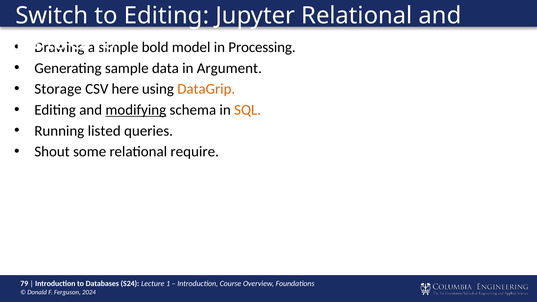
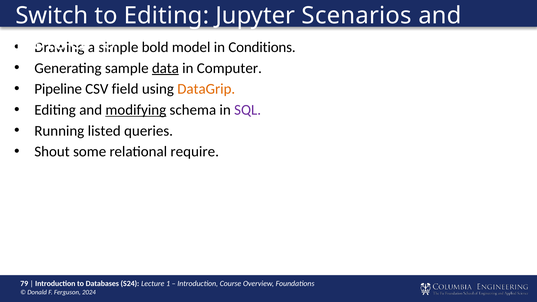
Jupyter Relational: Relational -> Scenarios
Processing: Processing -> Conditions
data underline: none -> present
Argument: Argument -> Computer
Storage: Storage -> Pipeline
here: here -> field
SQL colour: orange -> purple
